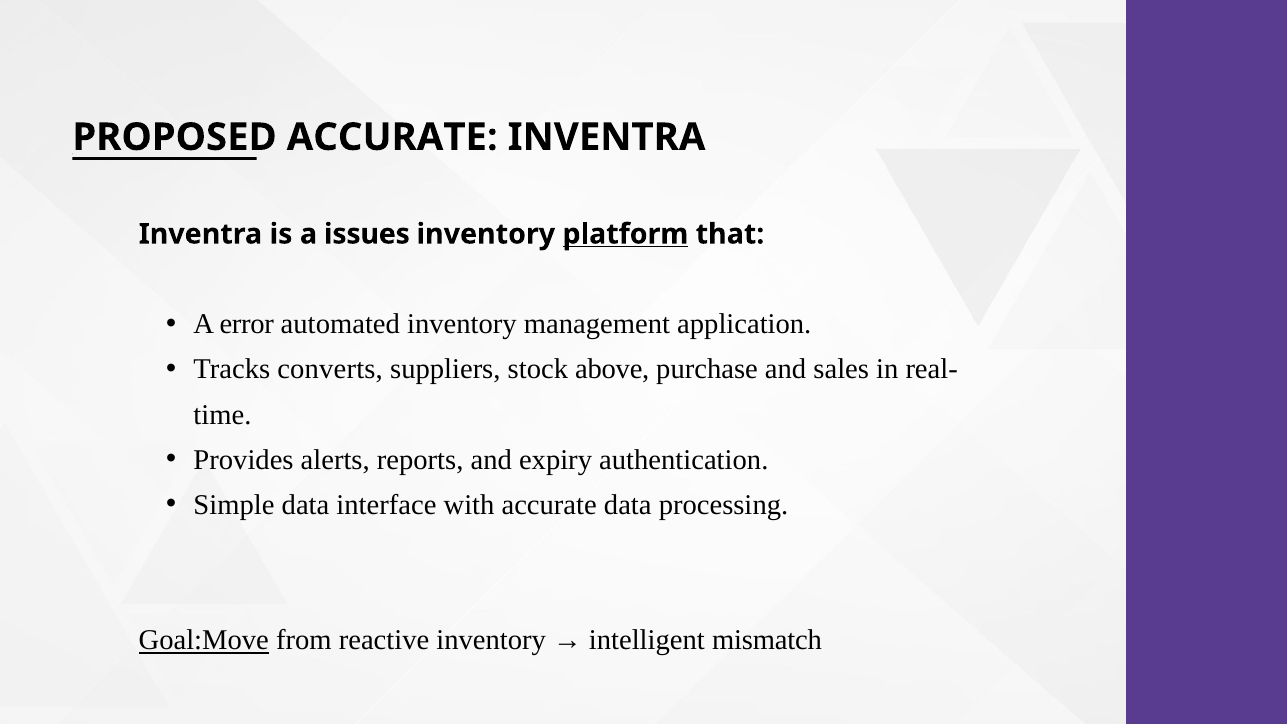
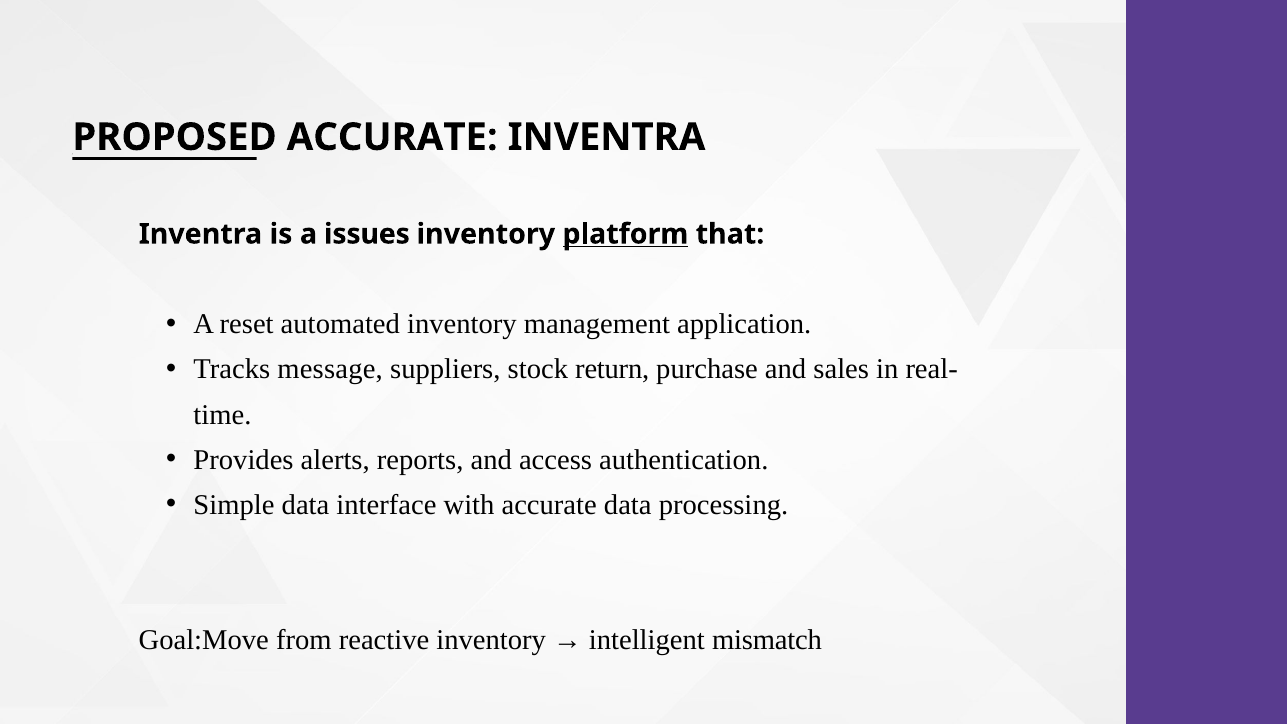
error: error -> reset
converts: converts -> message
above: above -> return
expiry: expiry -> access
Goal:Move underline: present -> none
